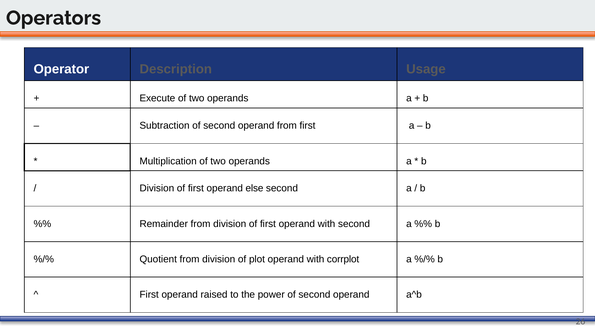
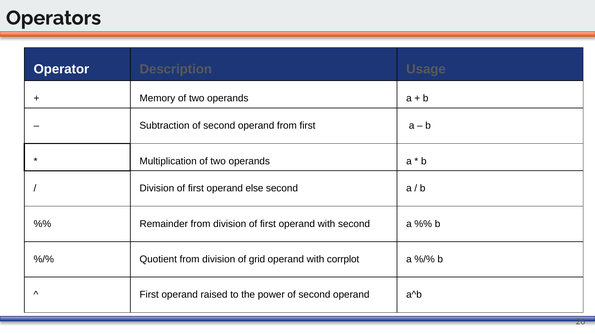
Execute: Execute -> Memory
plot: plot -> grid
